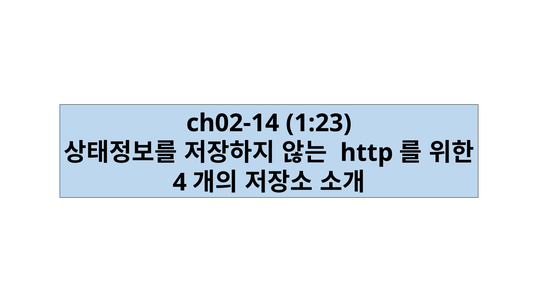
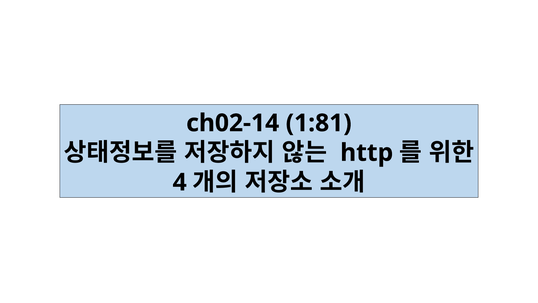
1:23: 1:23 -> 1:81
